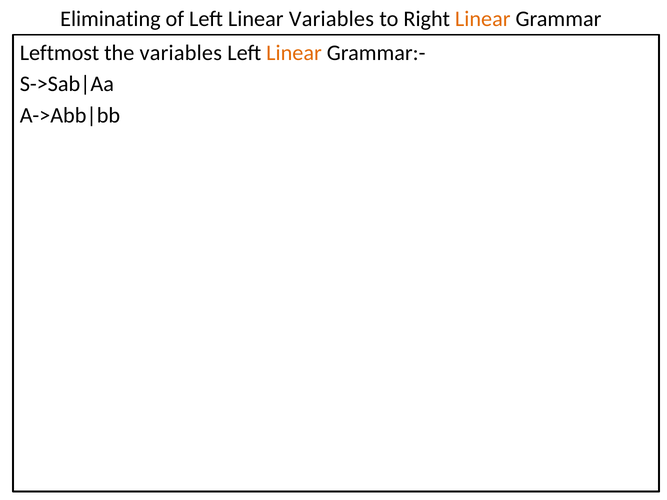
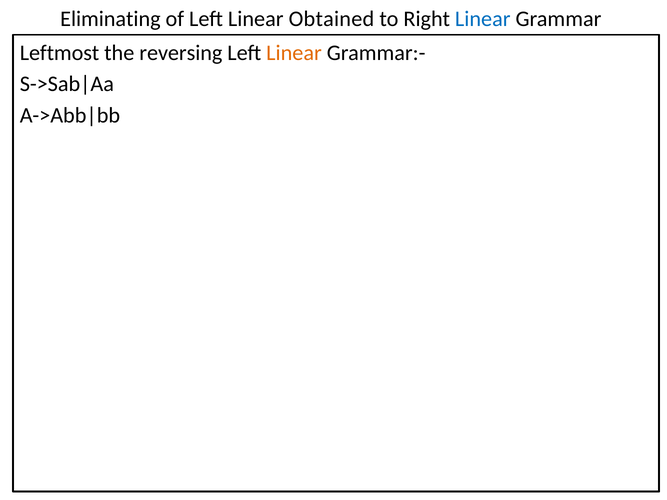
Linear Variables: Variables -> Obtained
Linear at (483, 19) colour: orange -> blue
the variables: variables -> reversing
